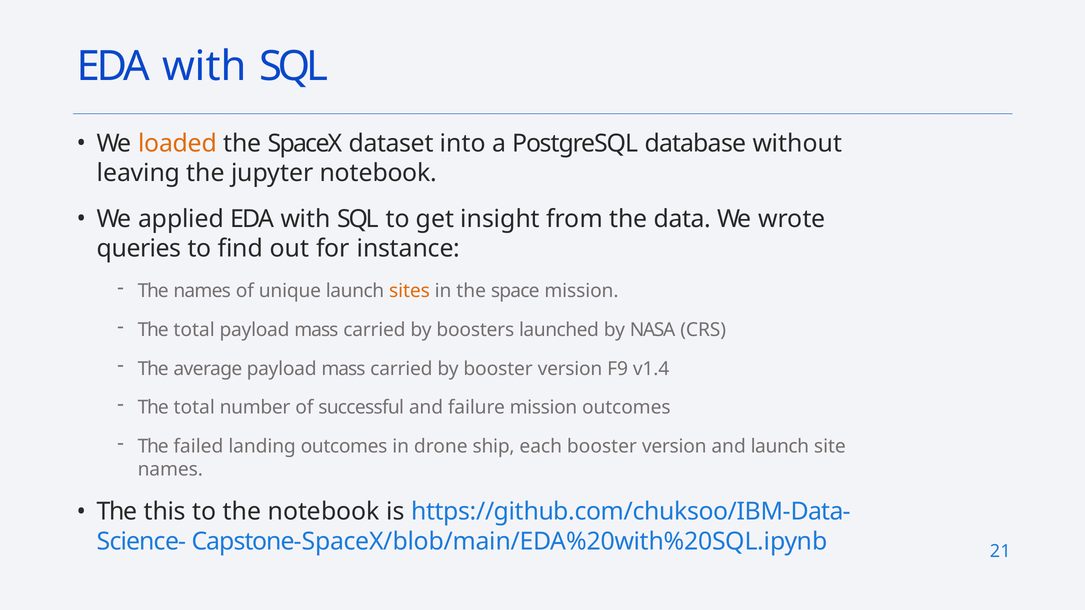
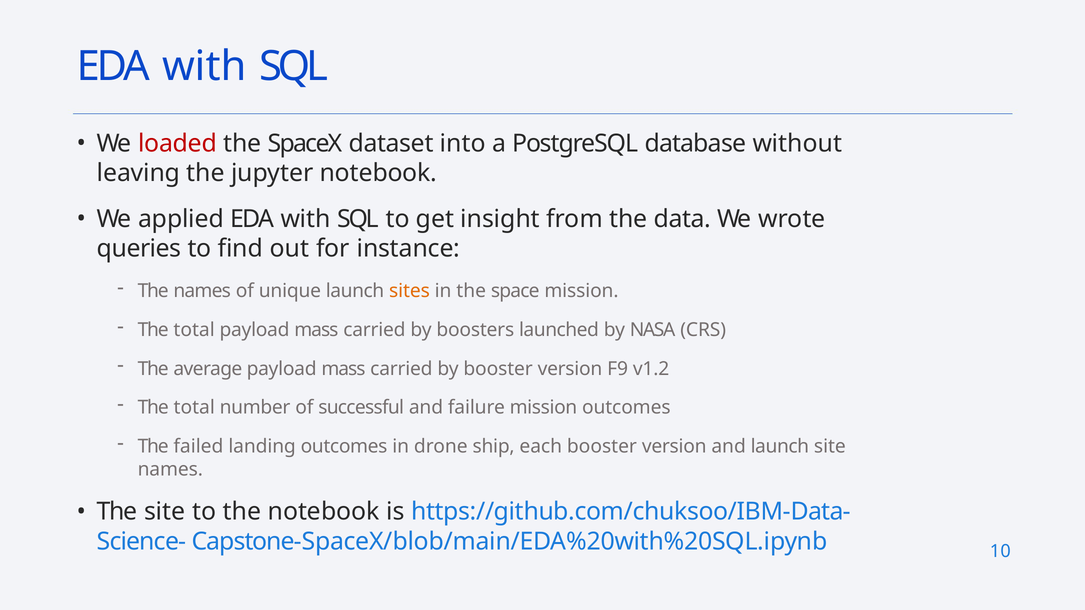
loaded colour: orange -> red
v1.4: v1.4 -> v1.2
The this: this -> site
21: 21 -> 10
